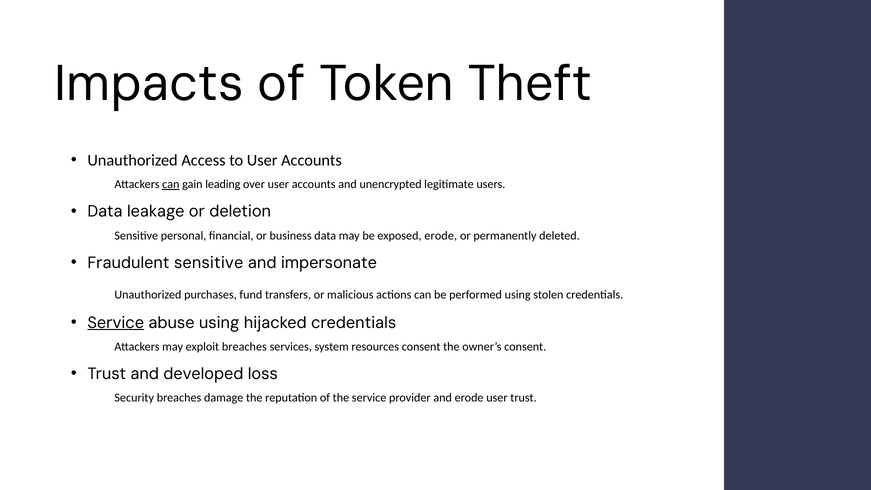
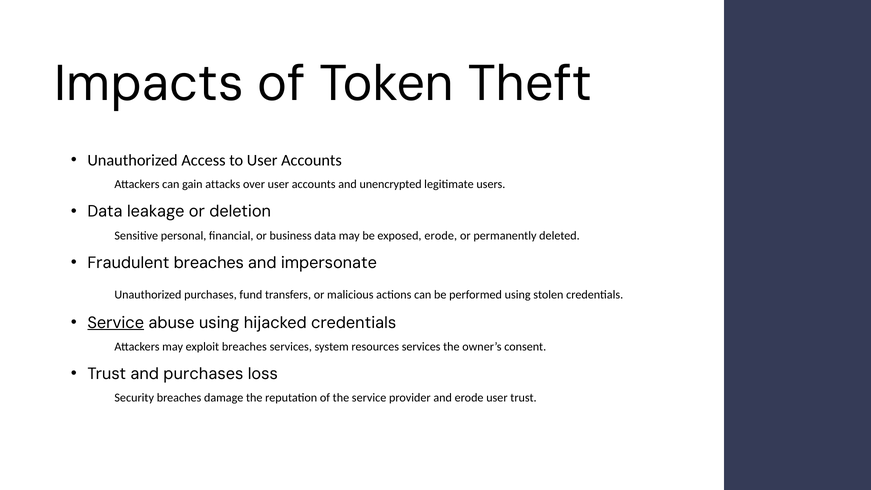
can at (171, 184) underline: present -> none
leading: leading -> attacks
Fraudulent sensitive: sensitive -> breaches
resources consent: consent -> services
and developed: developed -> purchases
